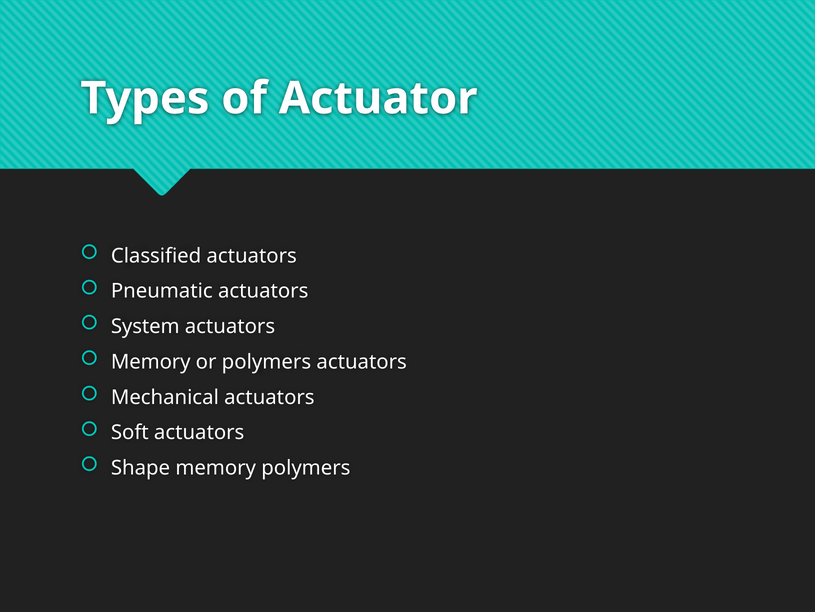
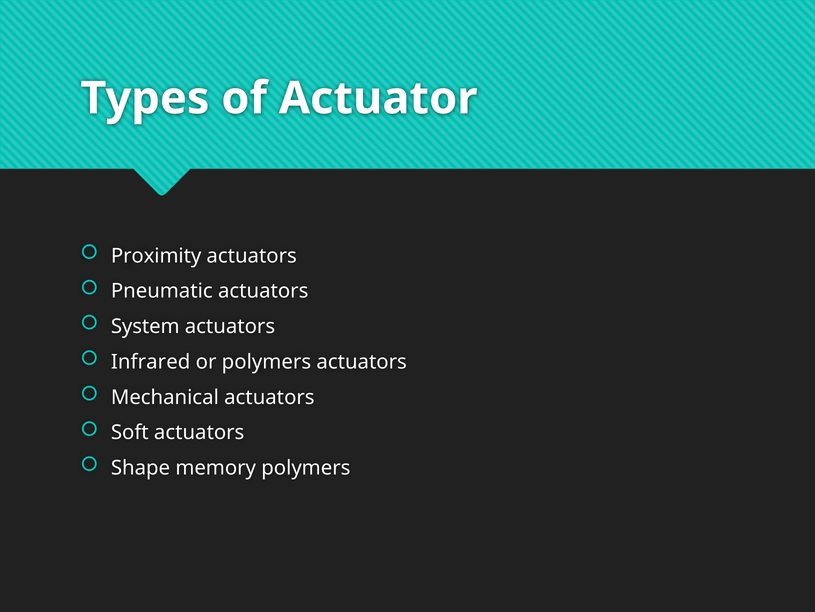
Classified: Classified -> Proximity
Memory at (151, 362): Memory -> Infrared
